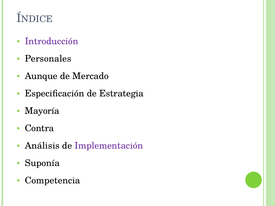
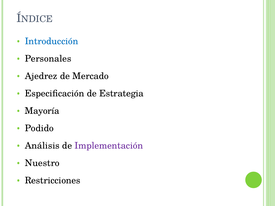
Introducción colour: purple -> blue
Aunque: Aunque -> Ajedrez
Contra: Contra -> Podido
Suponía: Suponía -> Nuestro
Competencia: Competencia -> Restricciones
